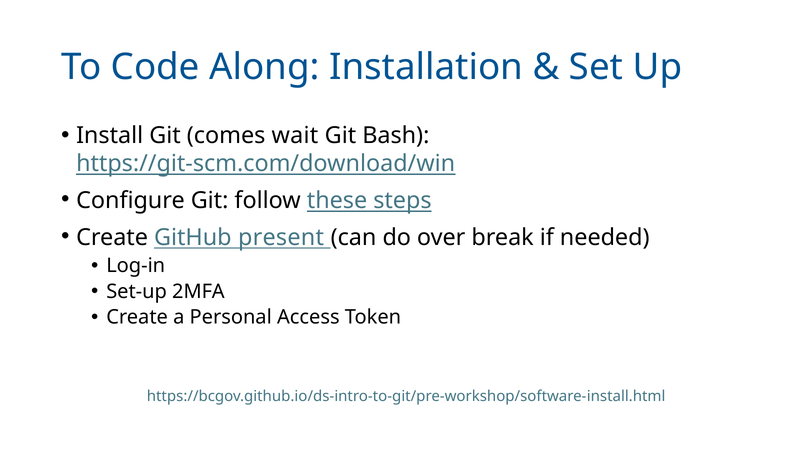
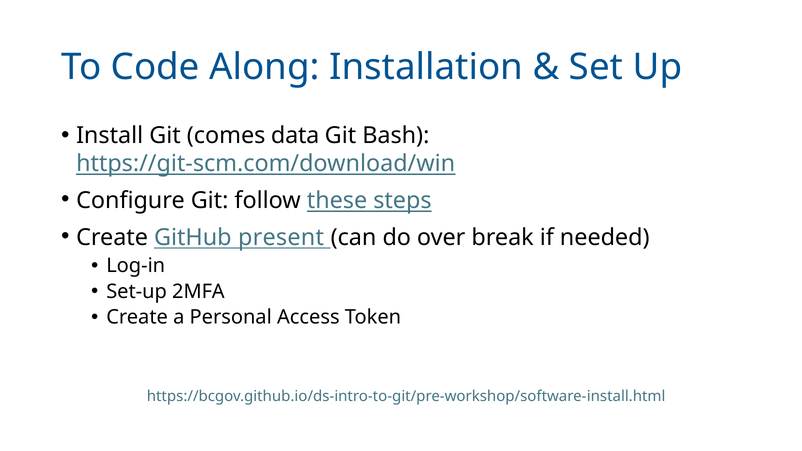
wait: wait -> data
